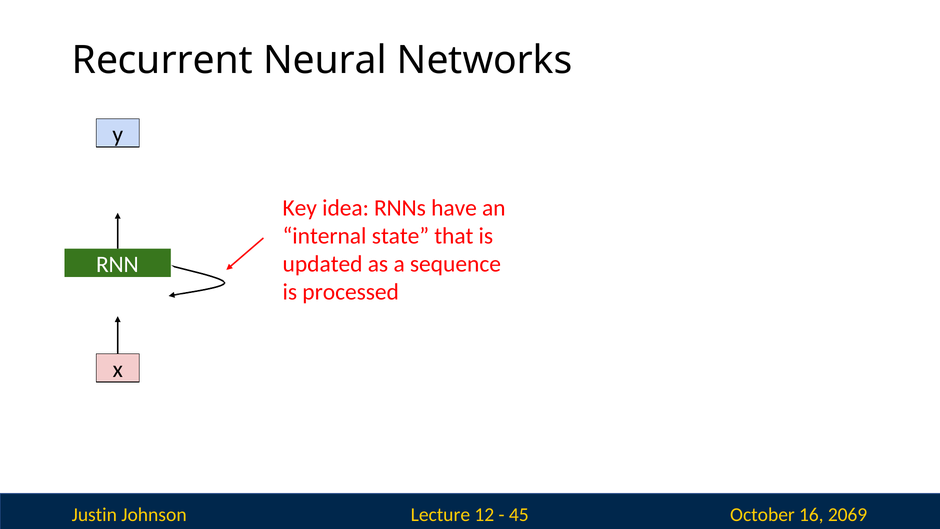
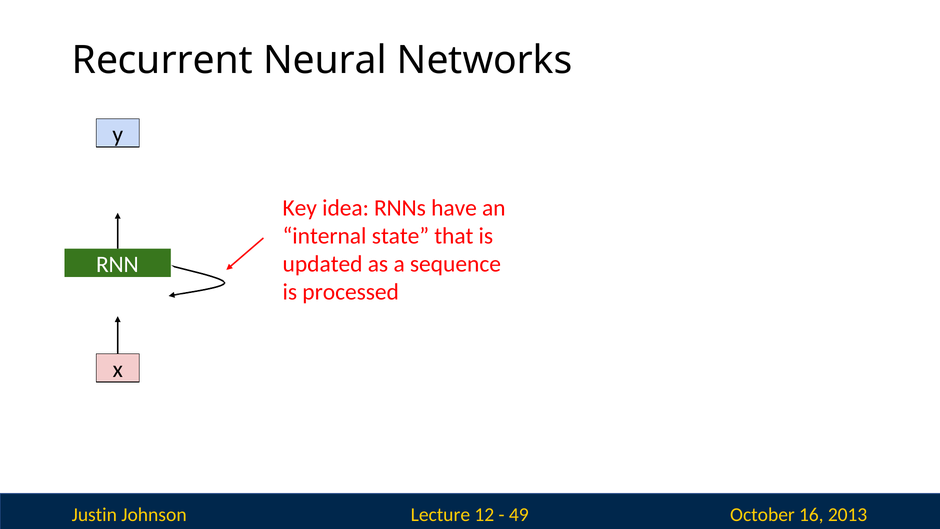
45: 45 -> 49
2069: 2069 -> 2013
